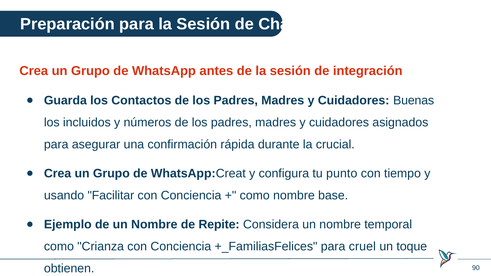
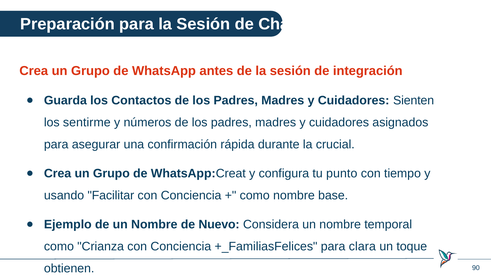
Buenas: Buenas -> Sienten
incluidos: incluidos -> sentirme
Repite: Repite -> Nuevo
cruel: cruel -> clara
